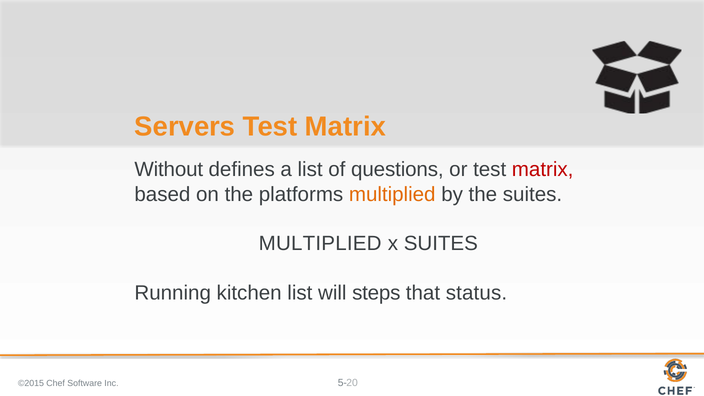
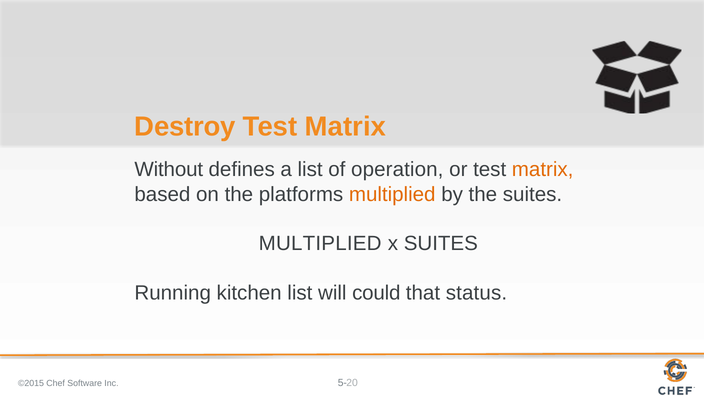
Servers: Servers -> Destroy
questions: questions -> operation
matrix at (543, 170) colour: red -> orange
steps: steps -> could
